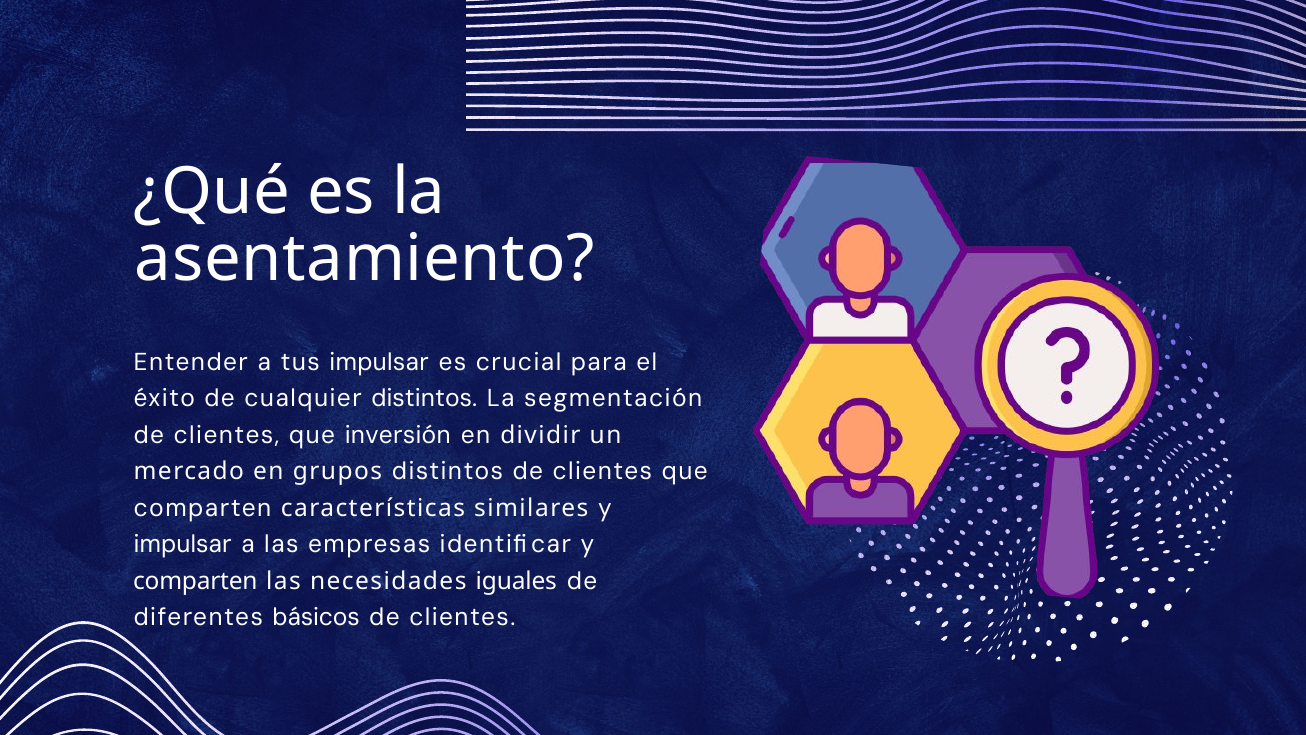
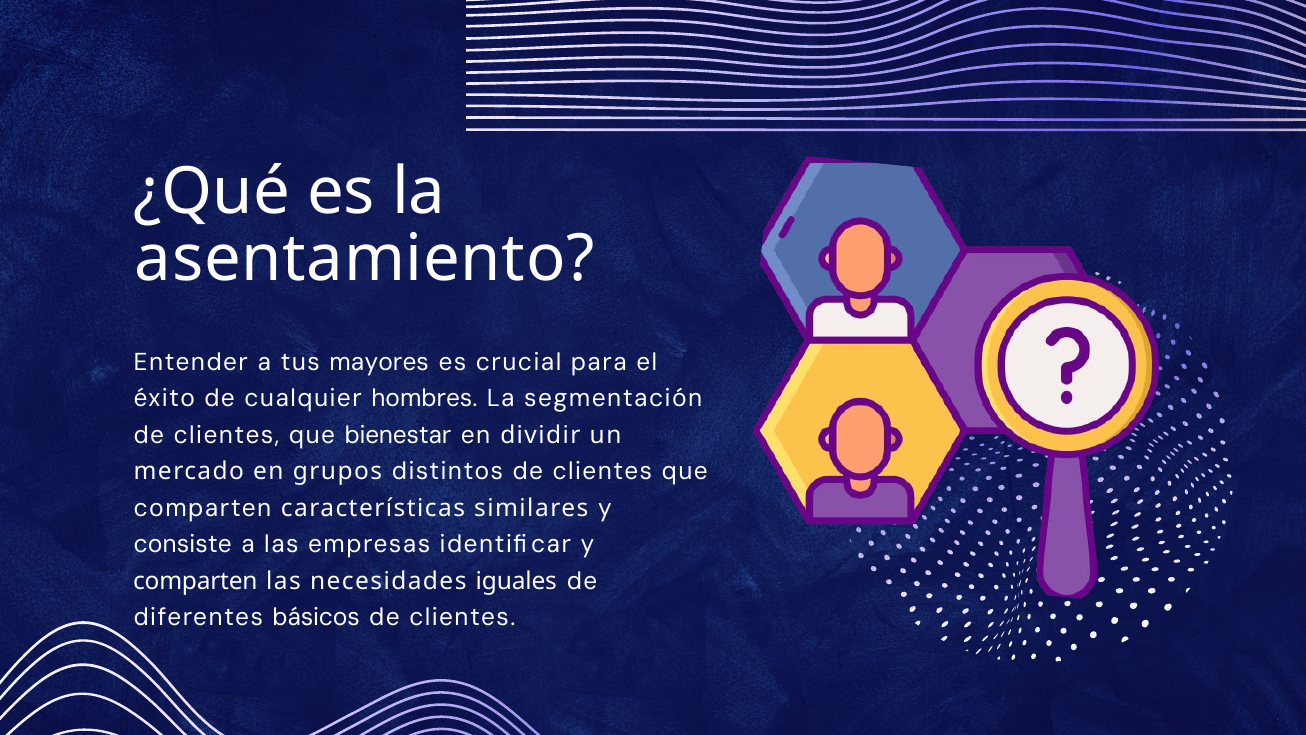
tus impulsar: impulsar -> mayores
cualquier distintos: distintos -> hombres
inversión: inversión -> bienestar
impulsar at (183, 544): impulsar -> consiste
